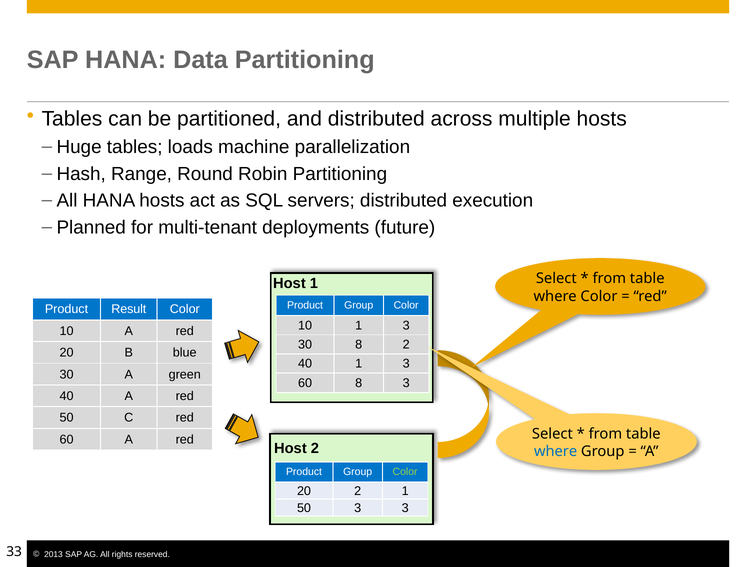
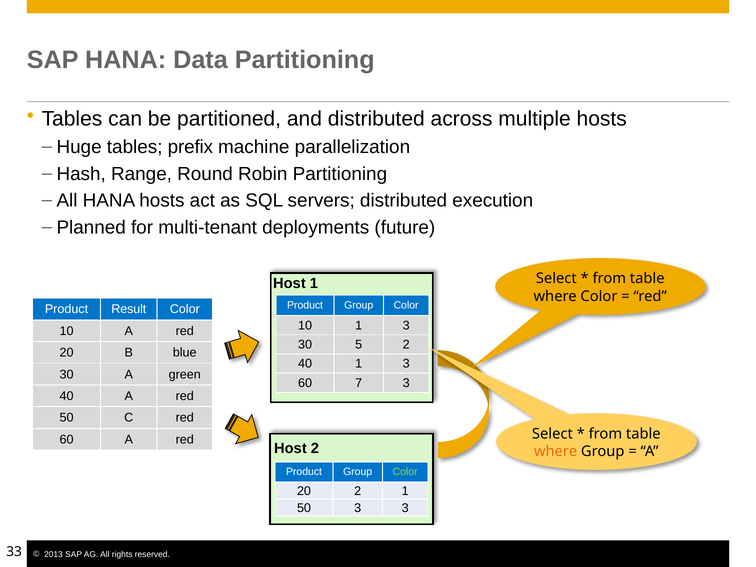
loads: loads -> prefix
30 8: 8 -> 5
60 8: 8 -> 7
where at (556, 451) colour: blue -> orange
